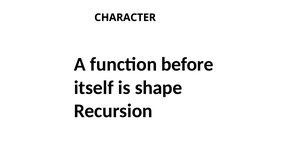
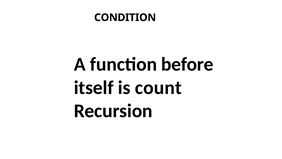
CHARACTER: CHARACTER -> CONDITION
shape: shape -> count
